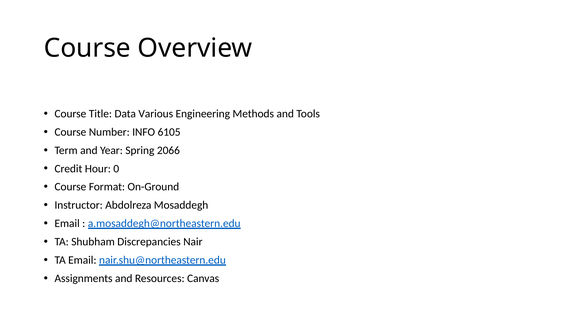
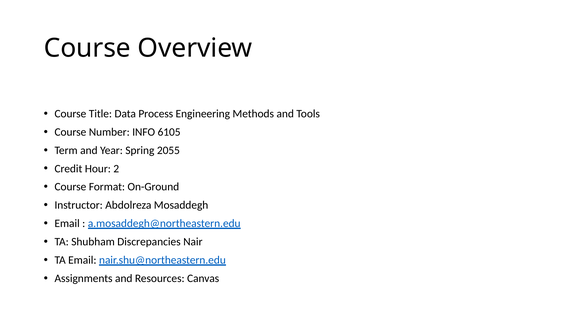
Various: Various -> Process
2066: 2066 -> 2055
0: 0 -> 2
